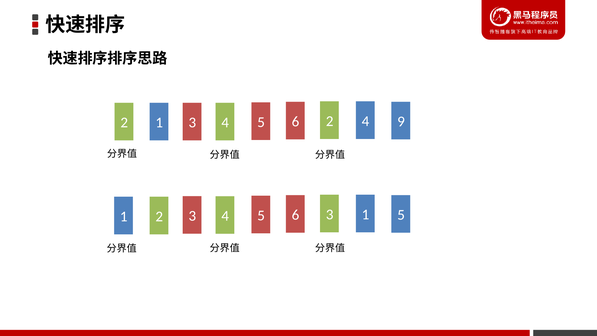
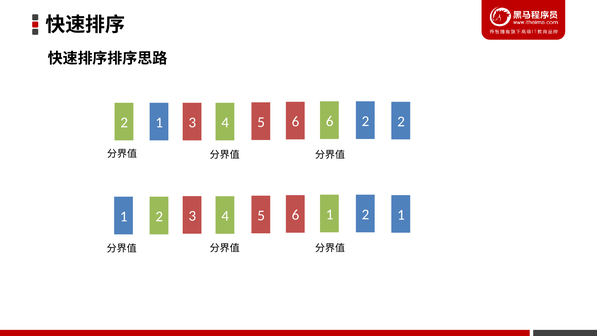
6 2: 2 -> 6
5 9: 9 -> 2
4 at (365, 121): 4 -> 2
6 3: 3 -> 1
5 5: 5 -> 1
1 at (365, 214): 1 -> 2
